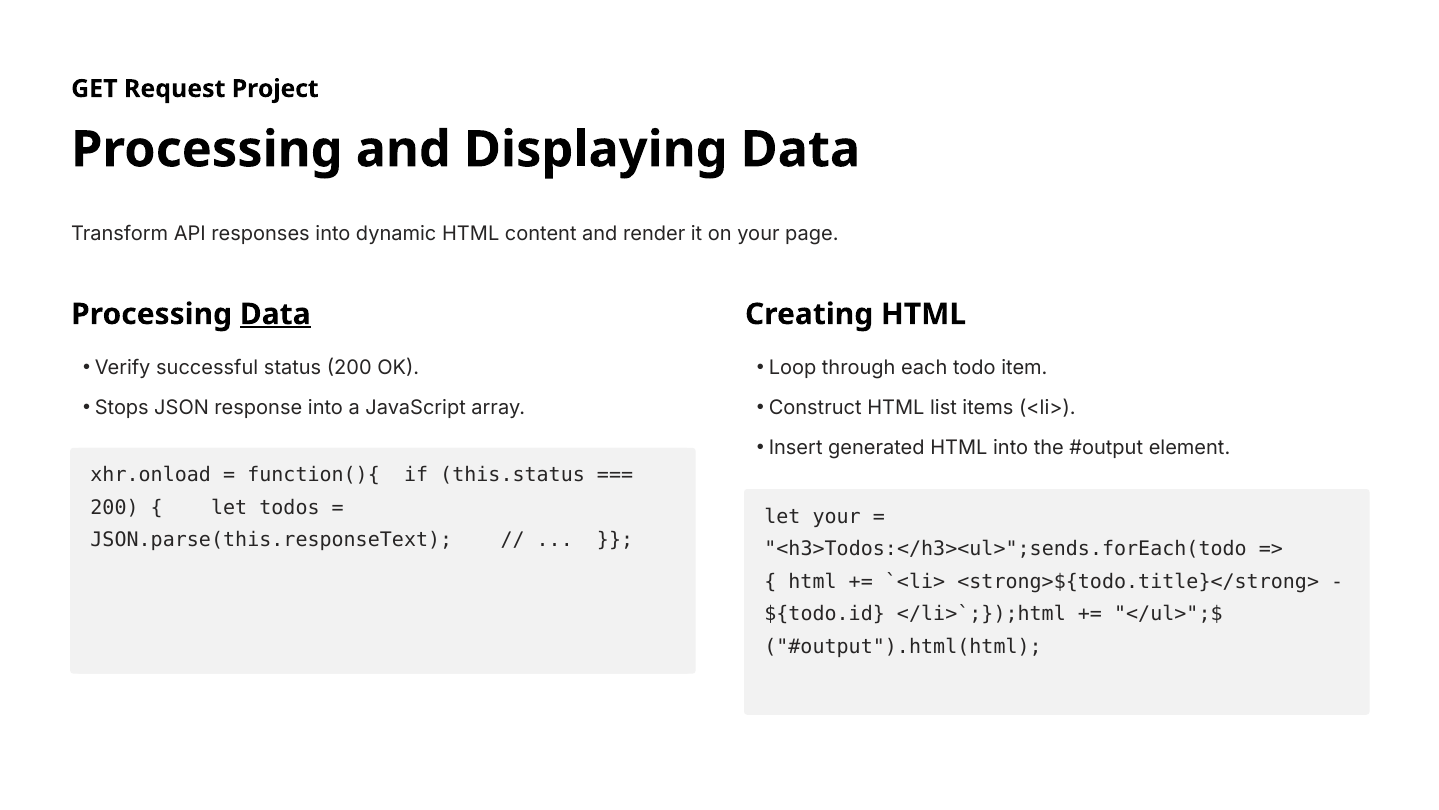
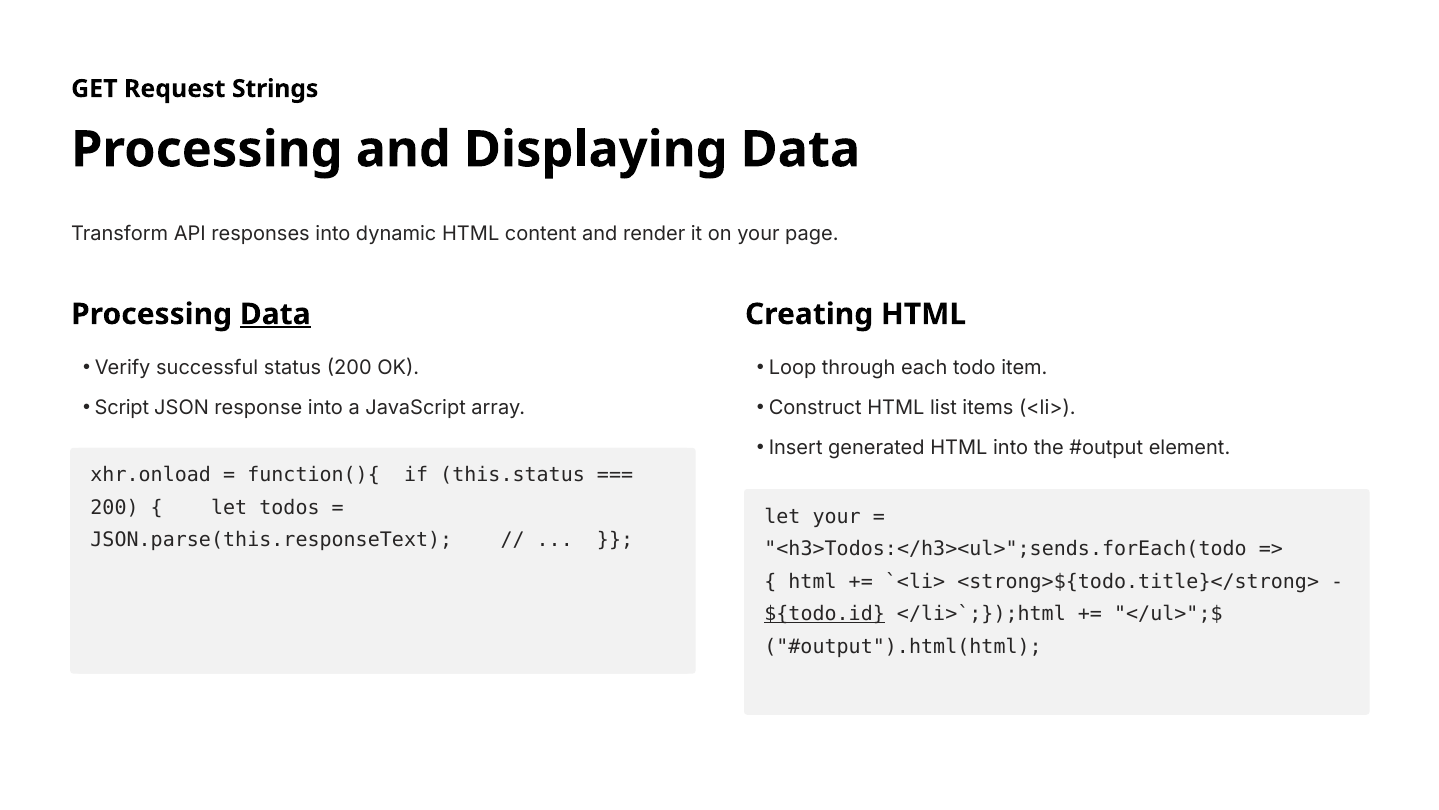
Project: Project -> Strings
Stops: Stops -> Script
${todo.id underline: none -> present
